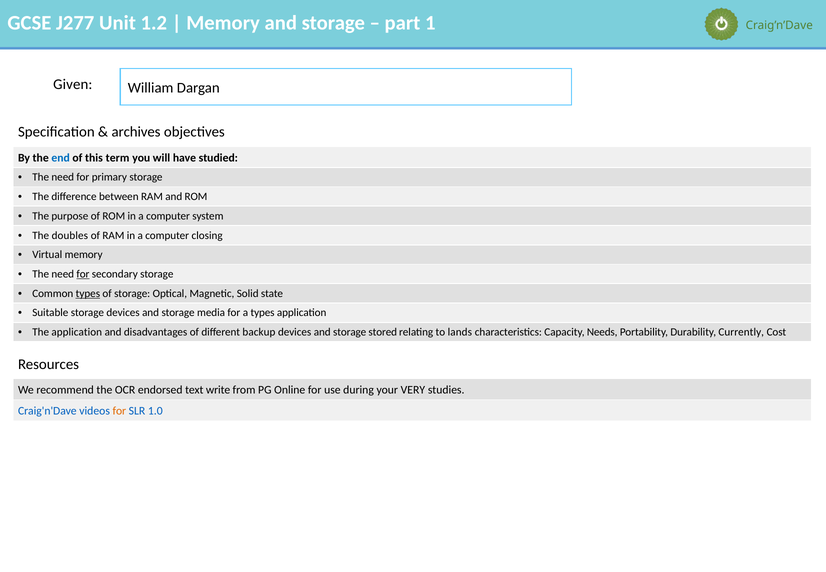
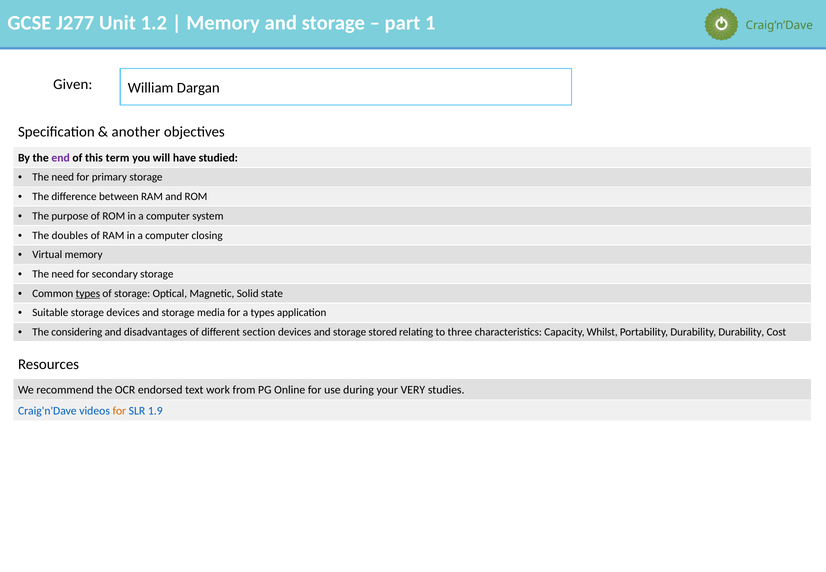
archives: archives -> another
end colour: blue -> purple
for at (83, 274) underline: present -> none
The application: application -> considering
backup: backup -> section
lands: lands -> three
Needs: Needs -> Whilst
Durability Currently: Currently -> Durability
write: write -> work
1.0: 1.0 -> 1.9
